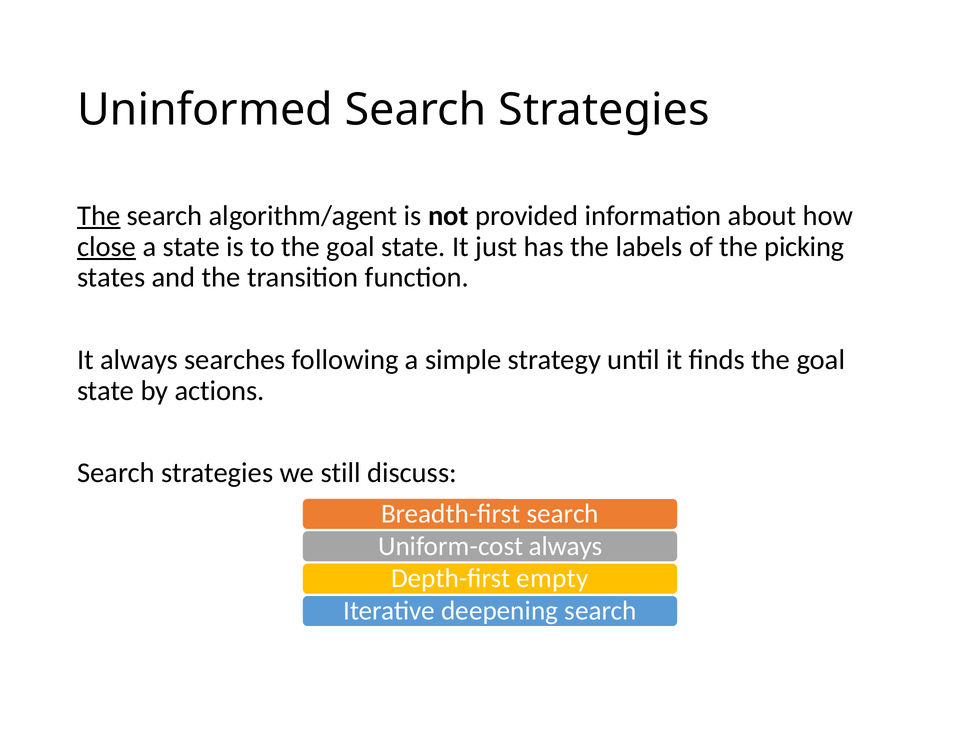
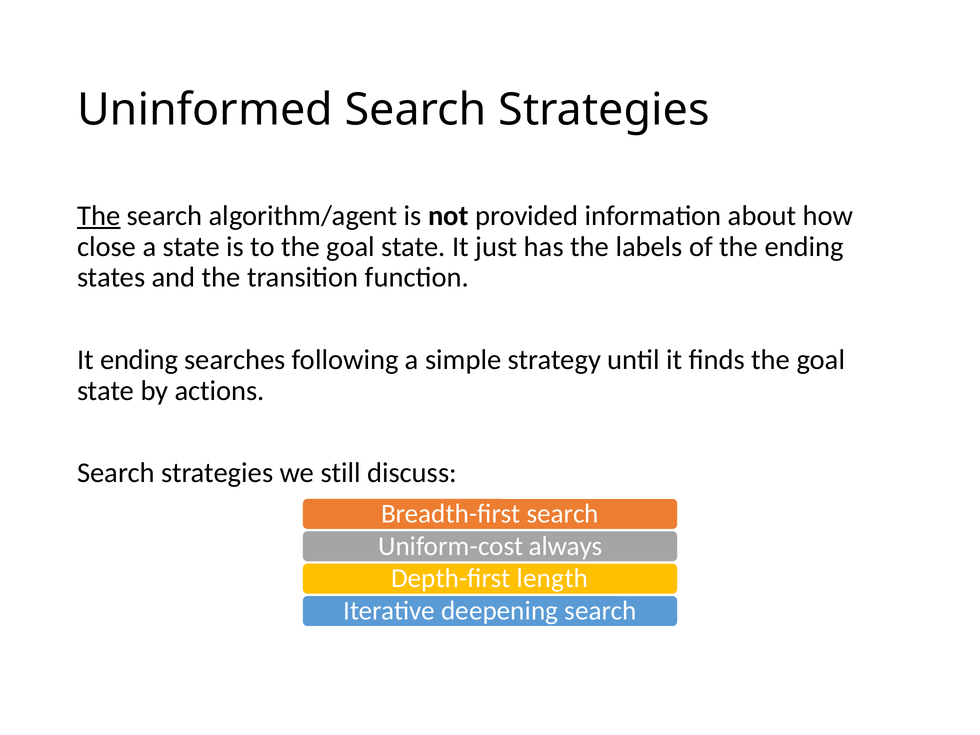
close underline: present -> none
the picking: picking -> ending
It always: always -> ending
empty: empty -> length
